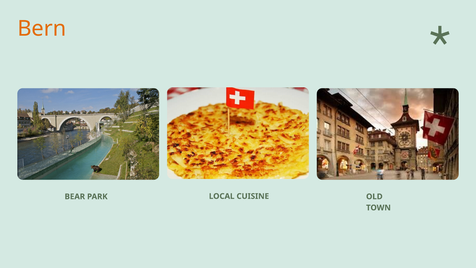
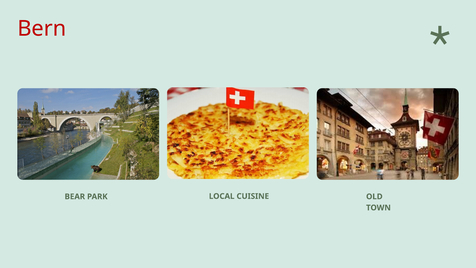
Bern colour: orange -> red
